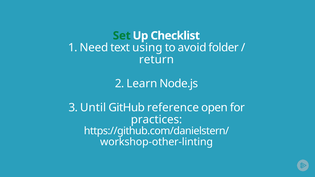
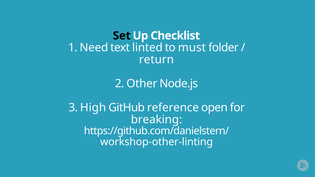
Set colour: green -> black
using: using -> linted
avoid: avoid -> must
Learn: Learn -> Other
Until: Until -> High
practices: practices -> breaking
